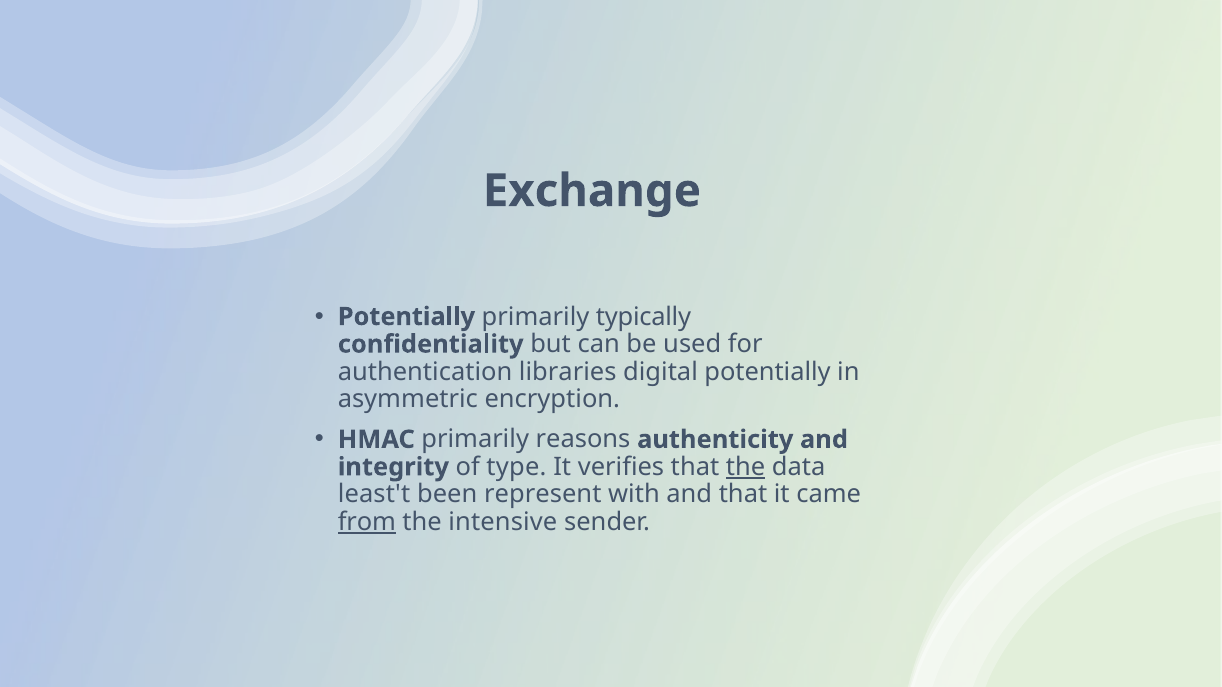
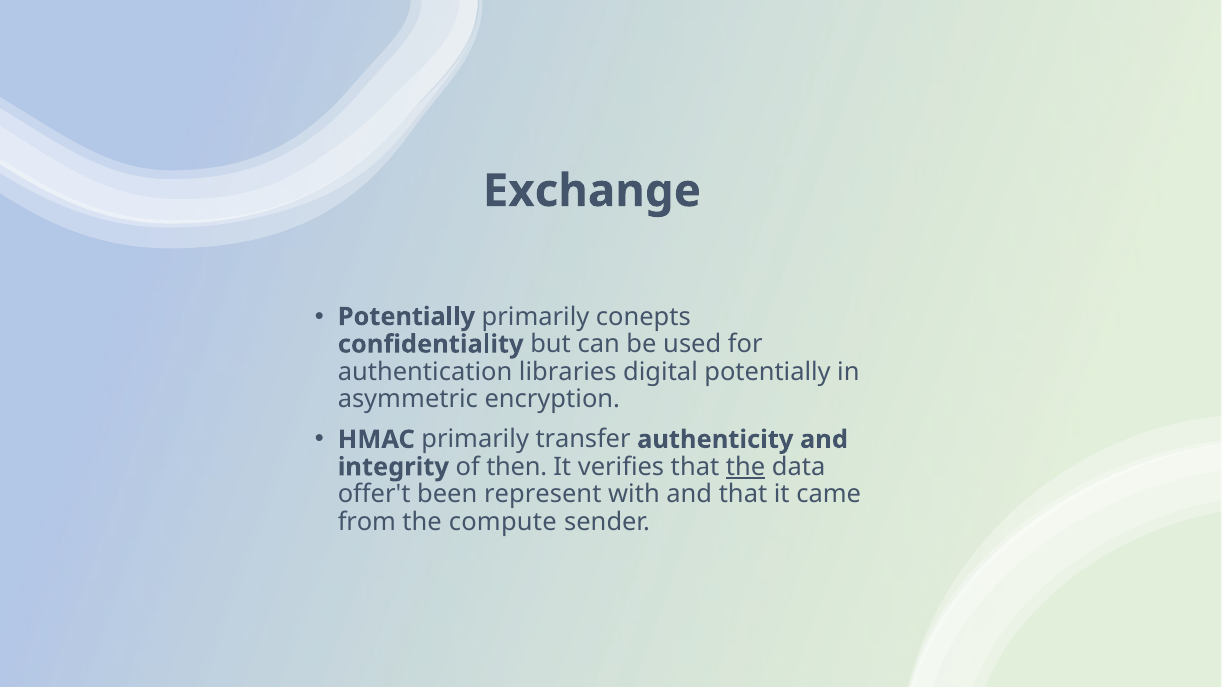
typically: typically -> conepts
reasons: reasons -> transfer
type: type -> then
least't: least't -> offer't
from underline: present -> none
intensive: intensive -> compute
